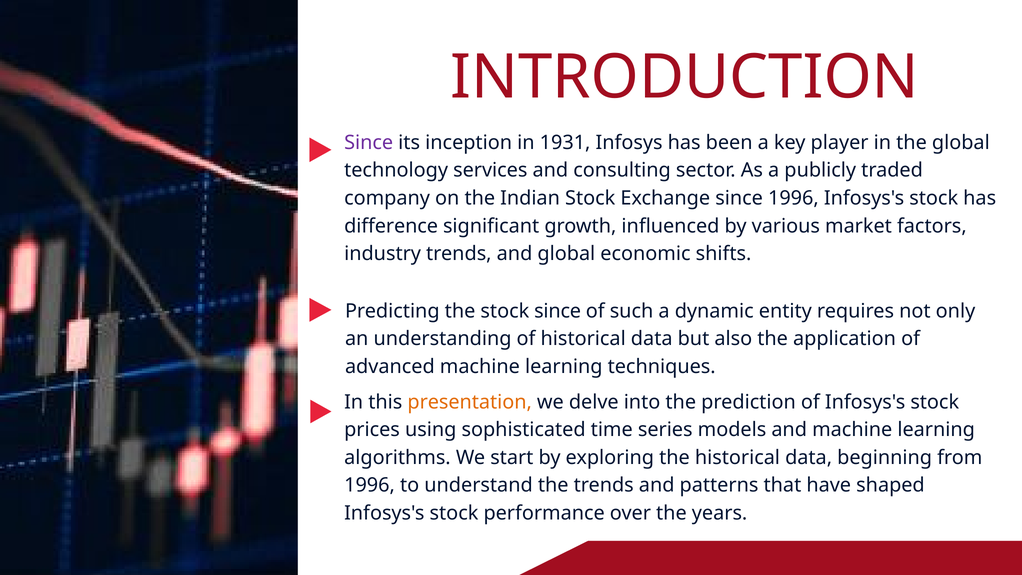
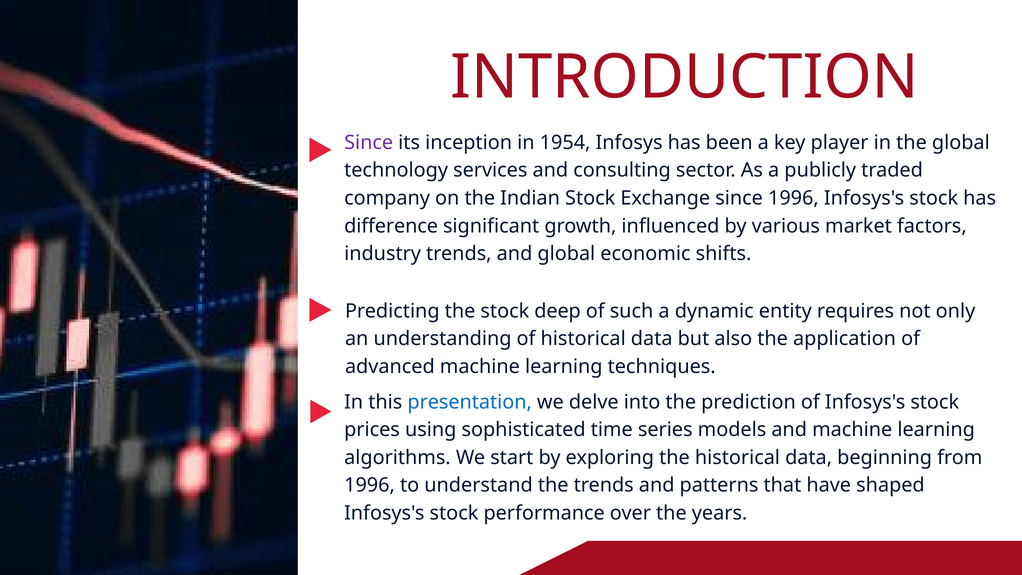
1931: 1931 -> 1954
stock since: since -> deep
presentation colour: orange -> blue
